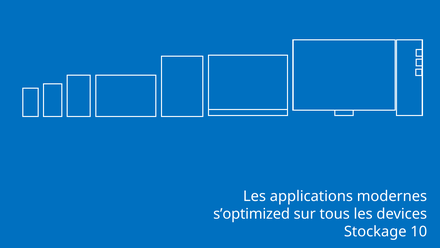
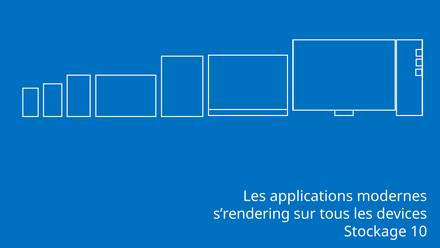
s’optimized: s’optimized -> s’rendering
